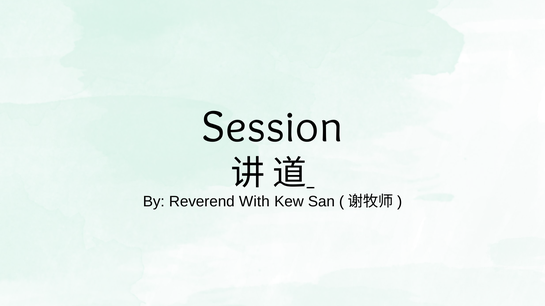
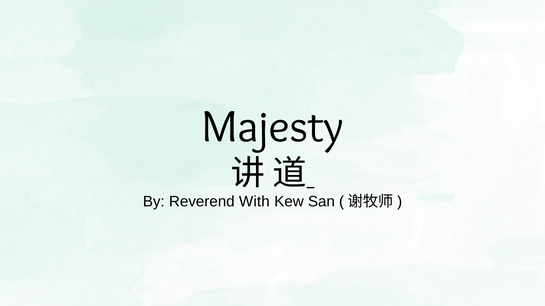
Session: Session -> Majesty
